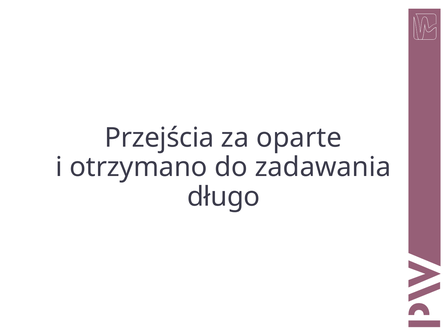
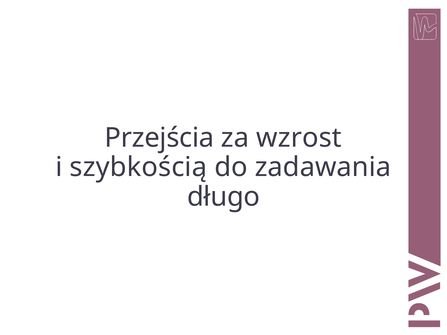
oparte: oparte -> wzrost
otrzymano: otrzymano -> szybkością
